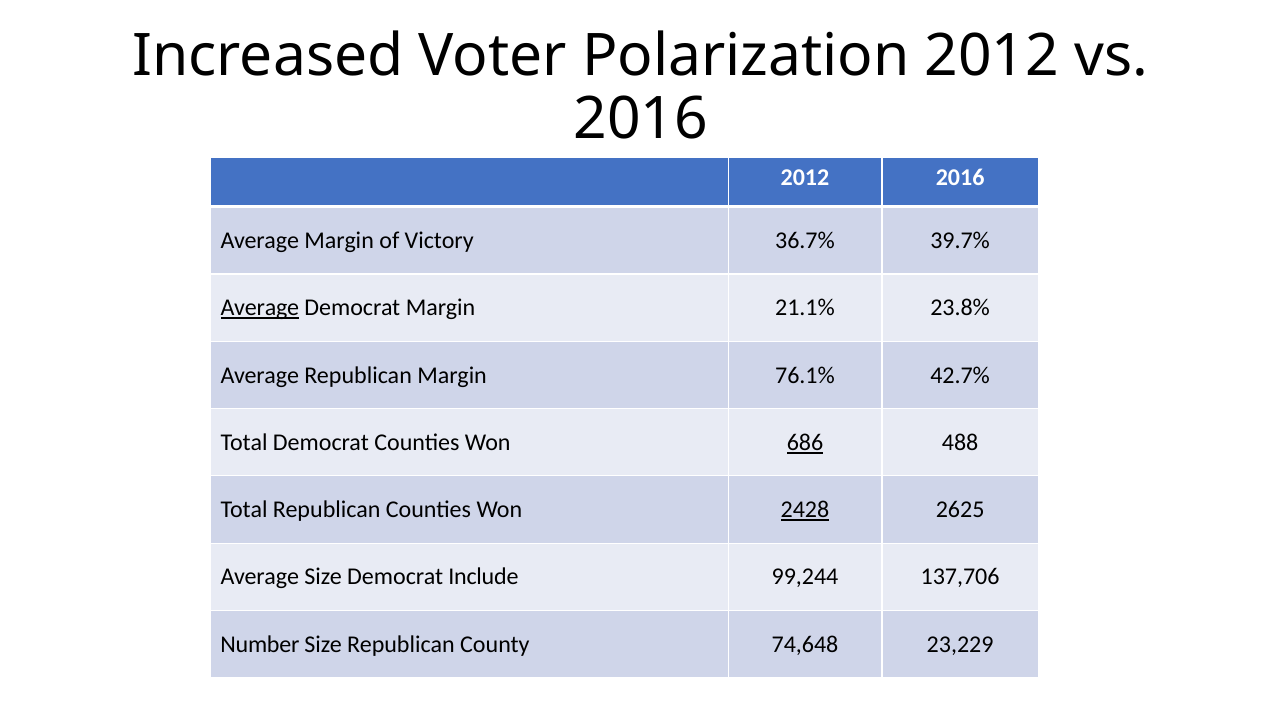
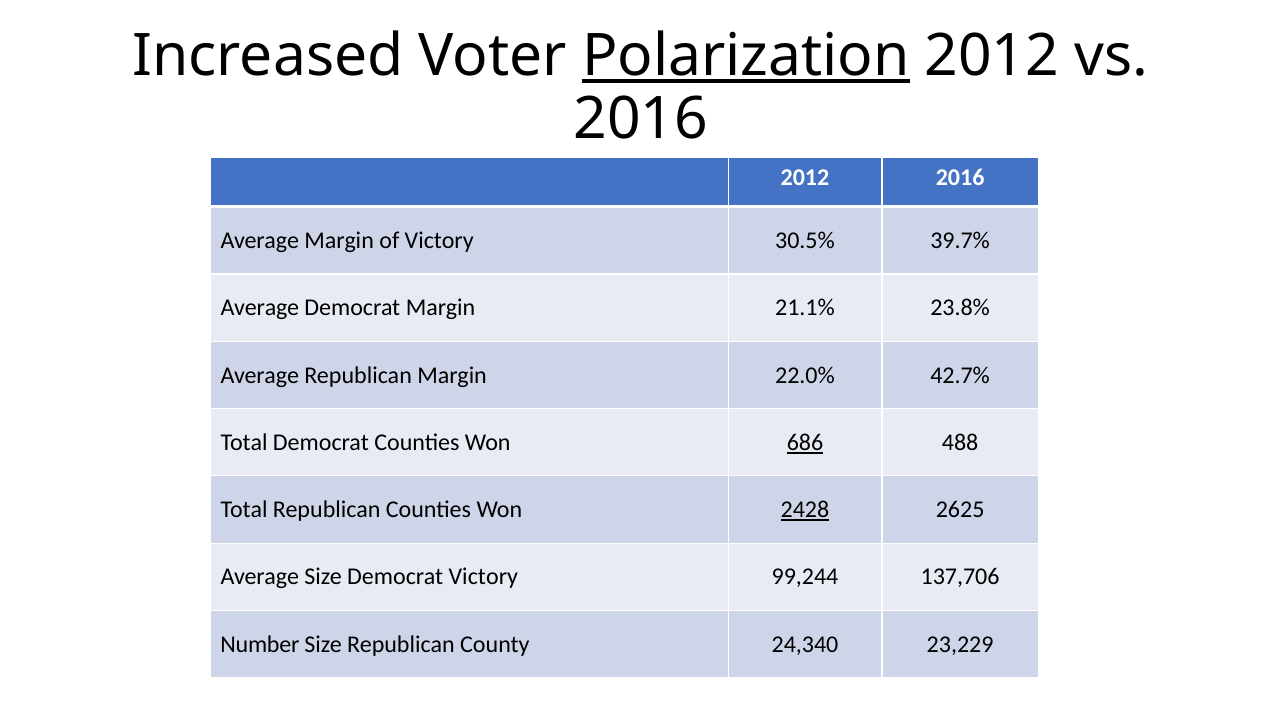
Polarization underline: none -> present
36.7%: 36.7% -> 30.5%
Average at (260, 308) underline: present -> none
76.1%: 76.1% -> 22.0%
Democrat Include: Include -> Victory
74,648: 74,648 -> 24,340
